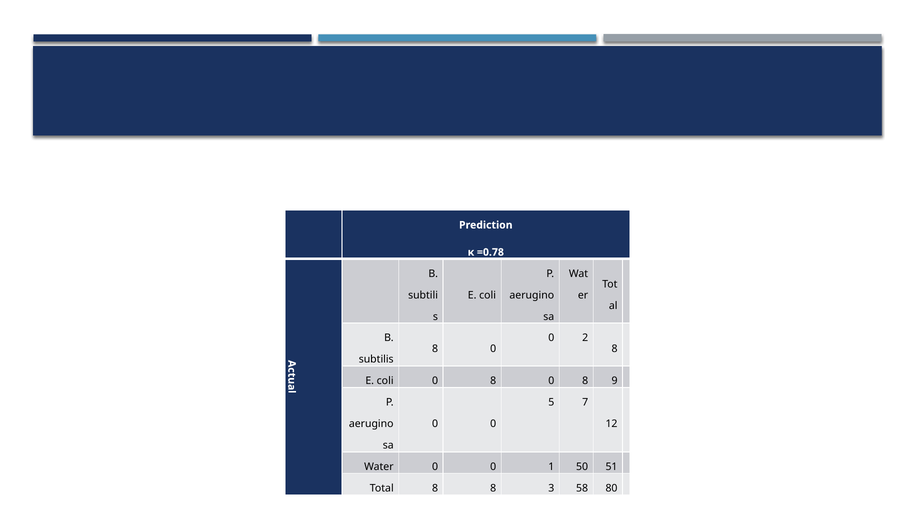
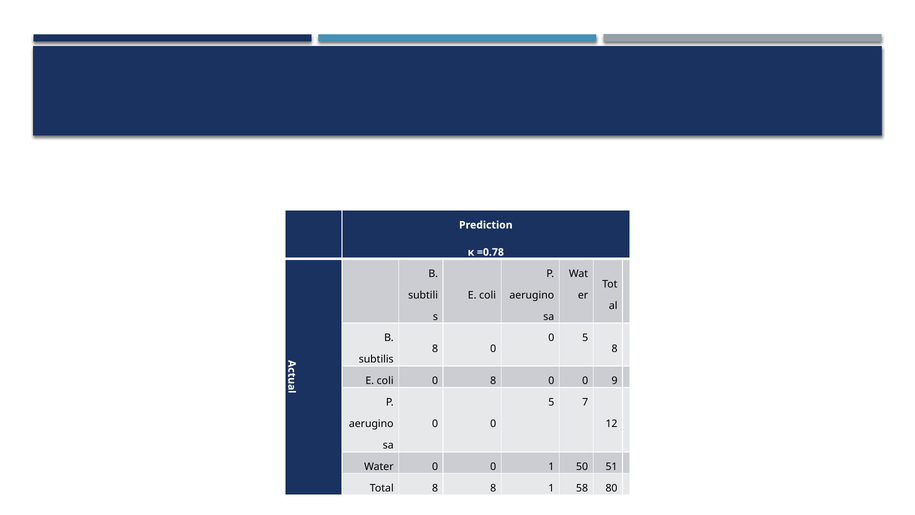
2 at (585, 338): 2 -> 5
0 8 0 8: 8 -> 0
8 3: 3 -> 1
